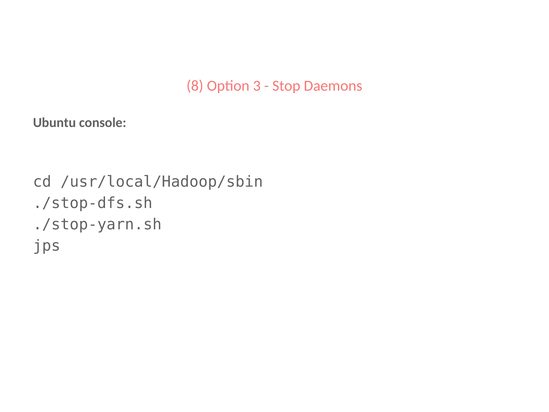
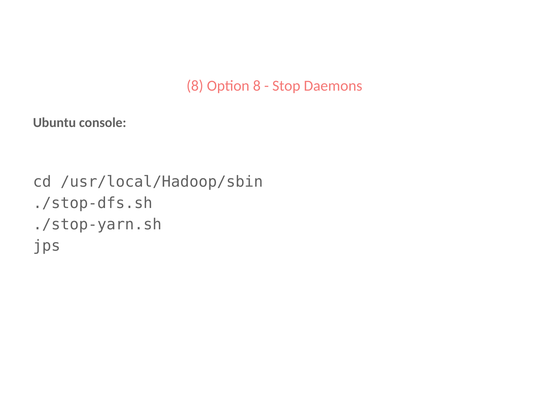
Option 3: 3 -> 8
